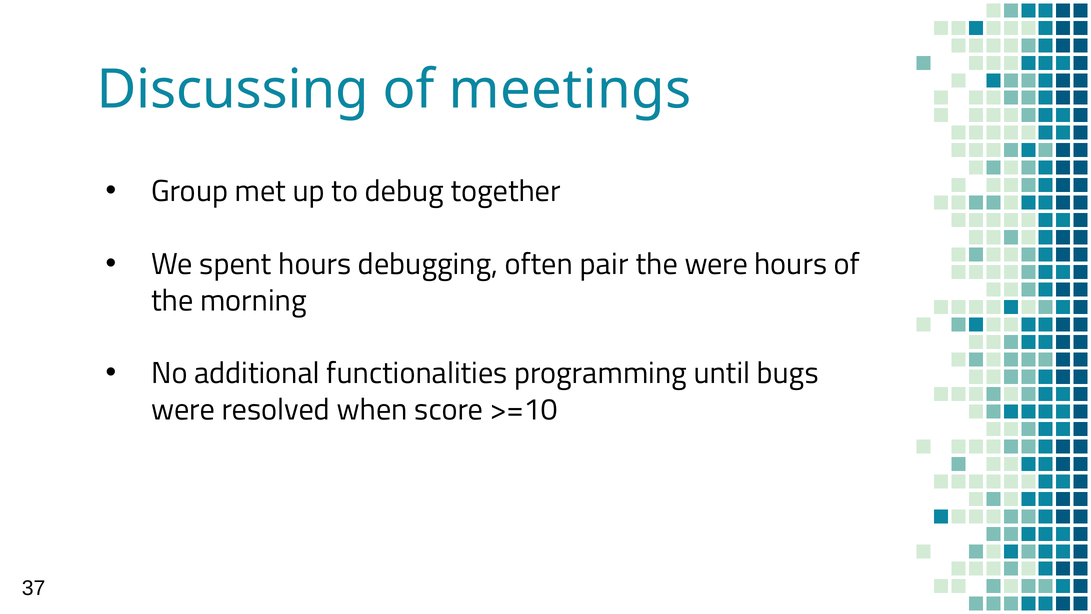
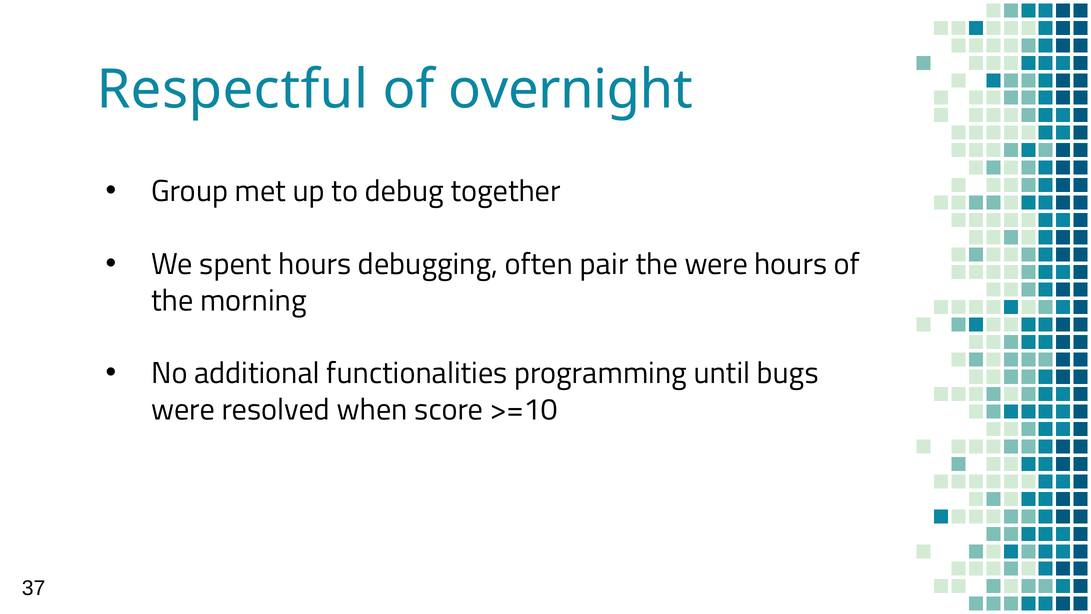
Discussing: Discussing -> Respectful
meetings: meetings -> overnight
